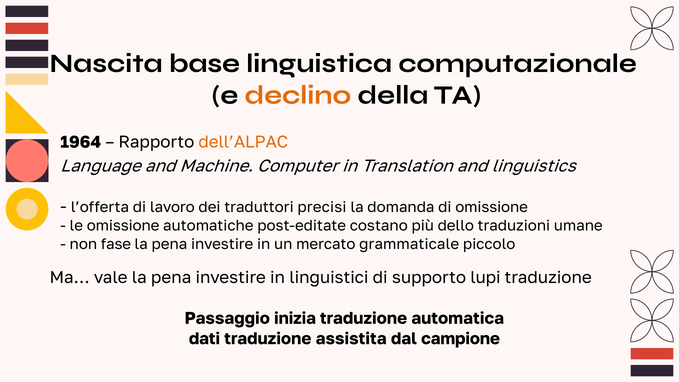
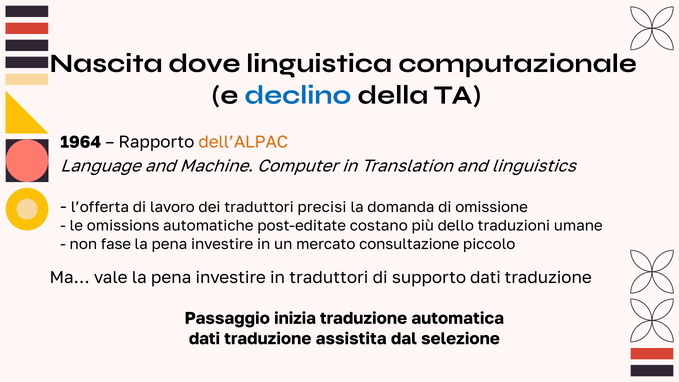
base: base -> dove
declino colour: orange -> blue
le omissione: omissione -> omissions
grammaticale: grammaticale -> consultazione
in linguistici: linguistici -> traduttori
supporto lupi: lupi -> dati
campione: campione -> selezione
